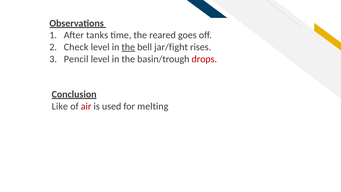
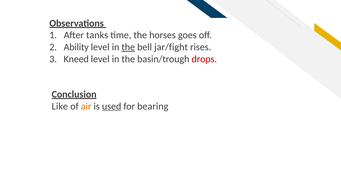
reared: reared -> horses
Check: Check -> Ability
Pencil: Pencil -> Kneed
air colour: red -> orange
used underline: none -> present
melting: melting -> bearing
